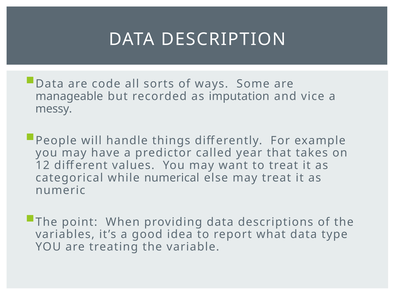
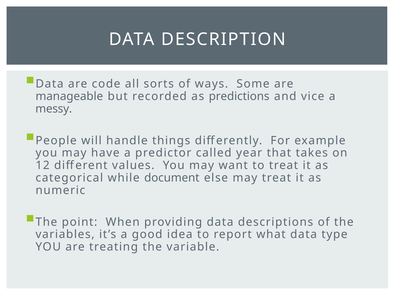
imputation: imputation -> predictions
numerical: numerical -> document
